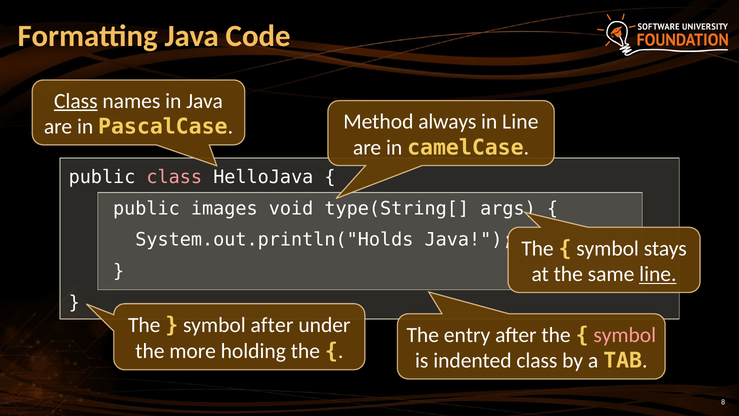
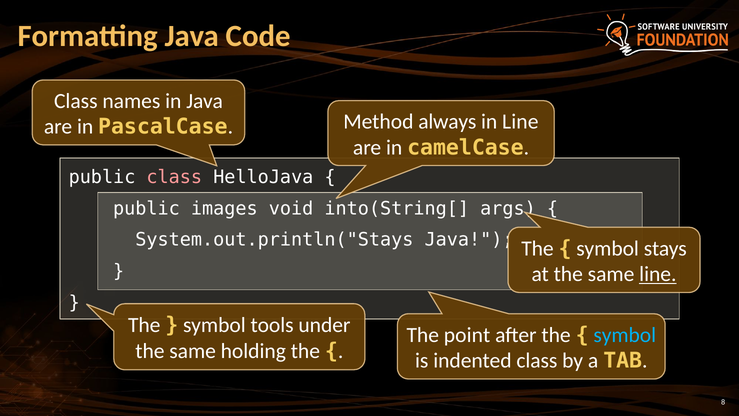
Class at (76, 101) underline: present -> none
type(String[: type(String[ -> into(String[
System.out.println("Holds: System.out.println("Holds -> System.out.println("Stays
symbol after: after -> tools
entry: entry -> point
symbol at (625, 335) colour: pink -> light blue
more at (193, 351): more -> same
